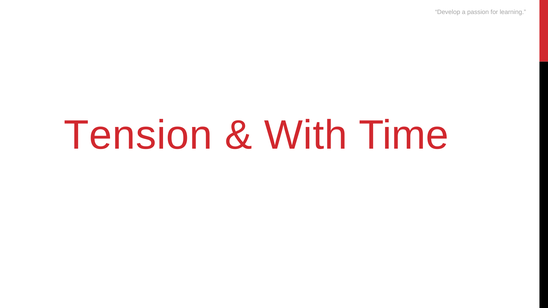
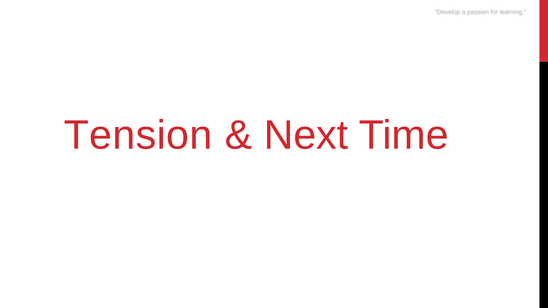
With: With -> Next
